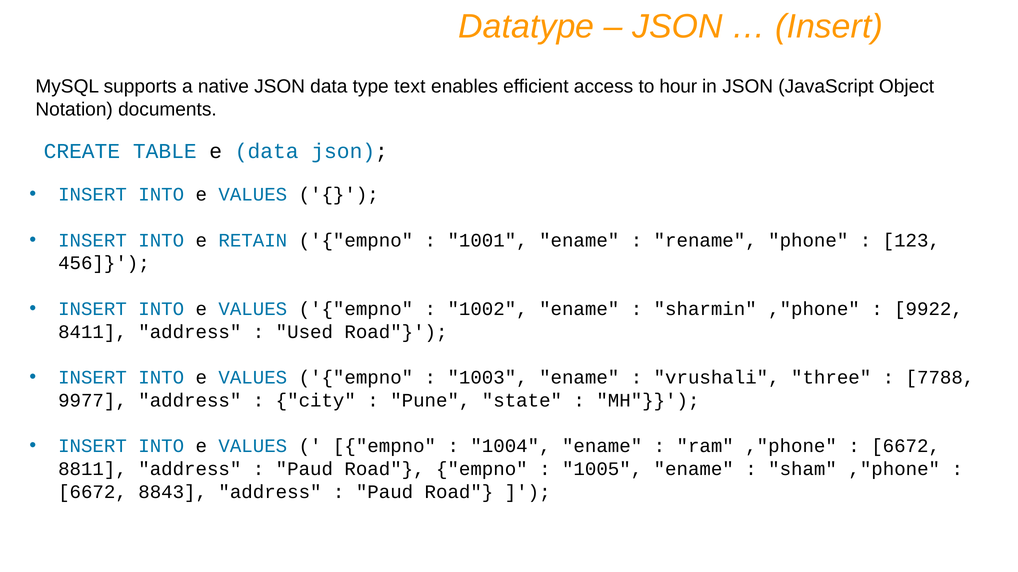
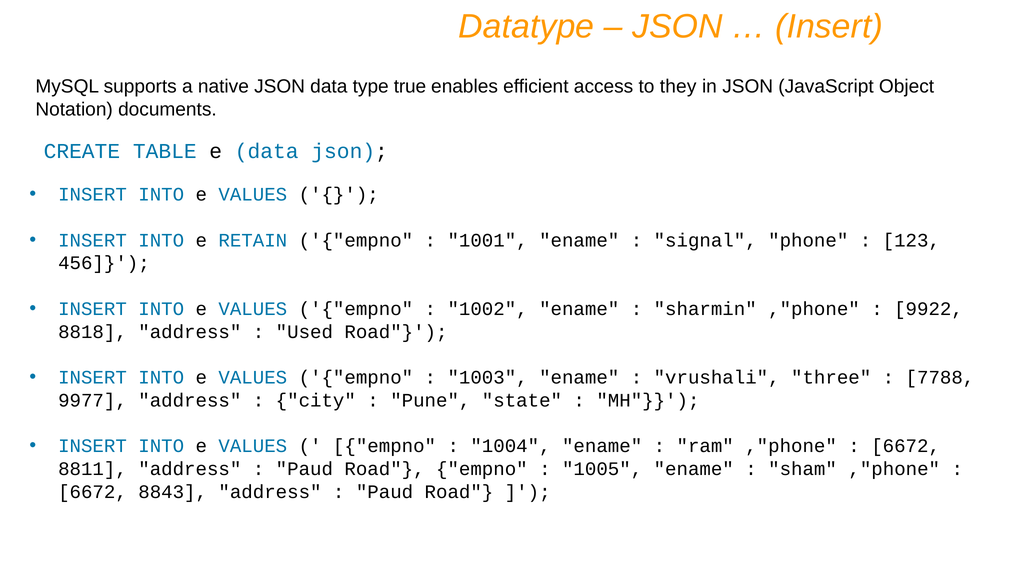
text: text -> true
hour: hour -> they
rename: rename -> signal
8411: 8411 -> 8818
